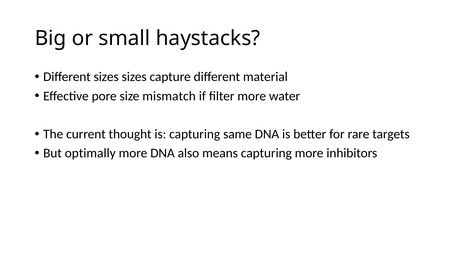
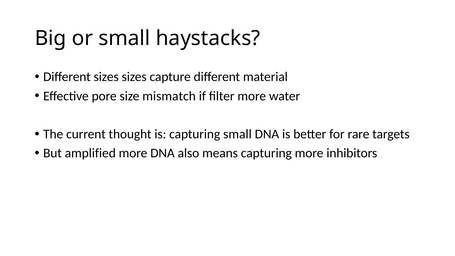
capturing same: same -> small
optimally: optimally -> amplified
